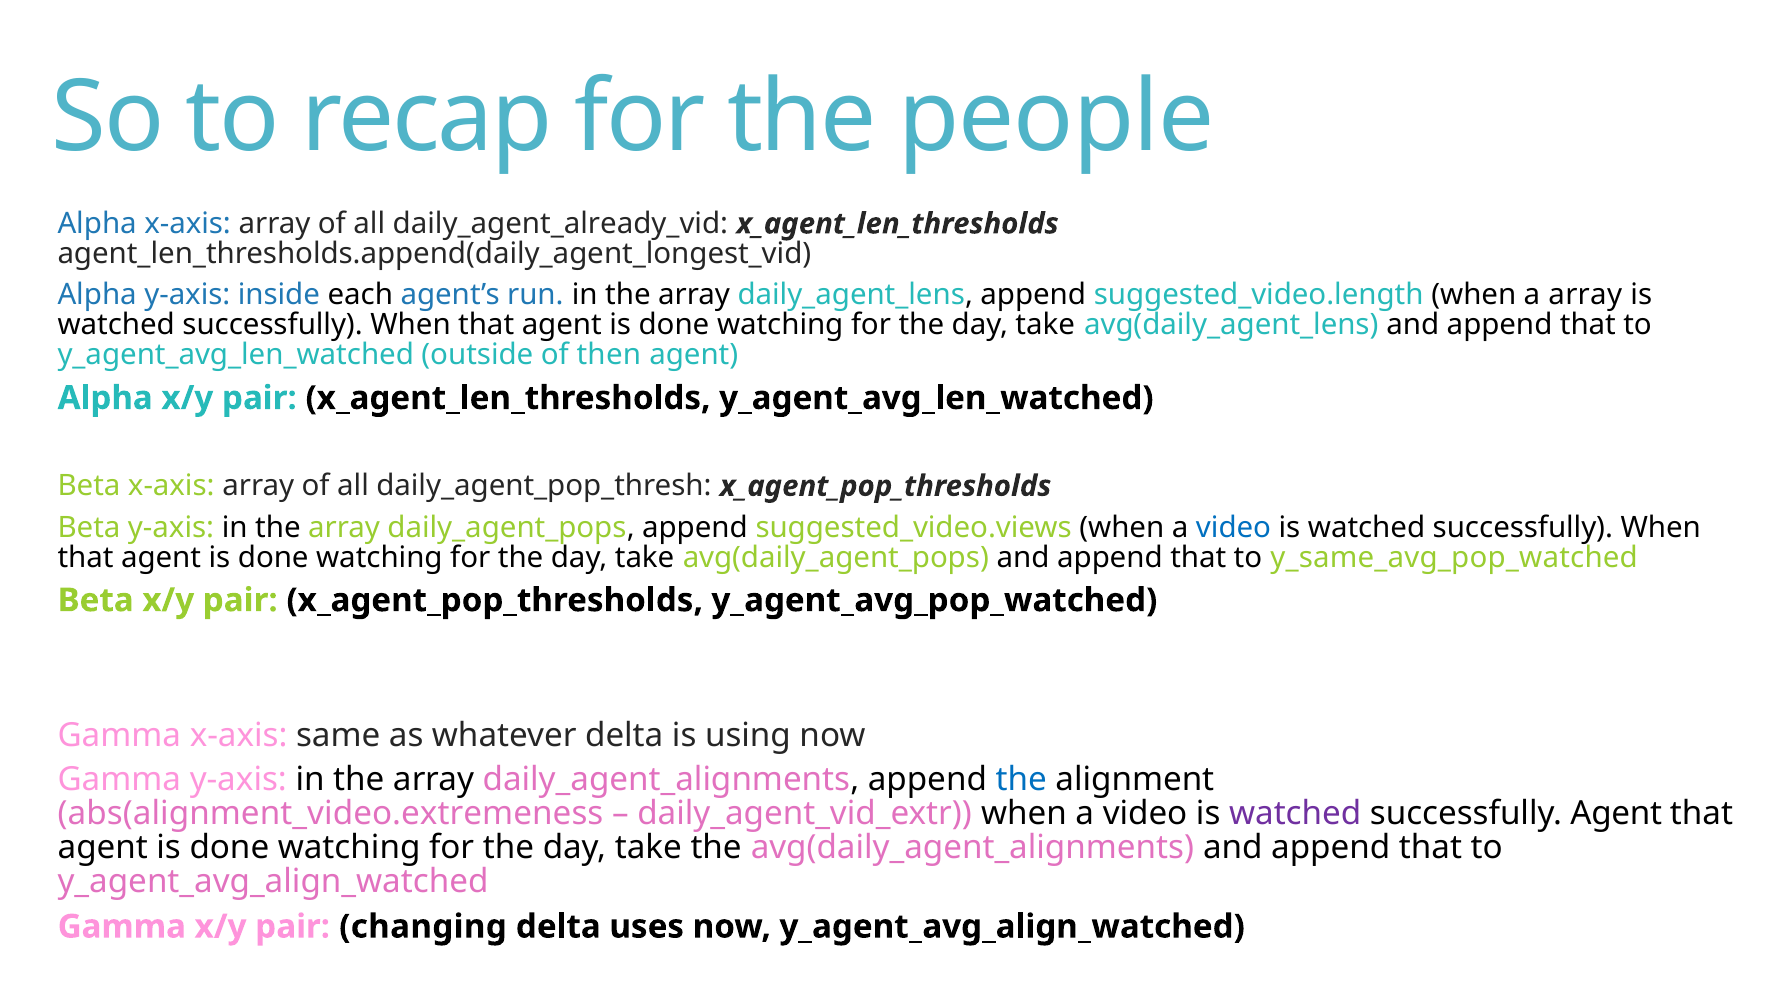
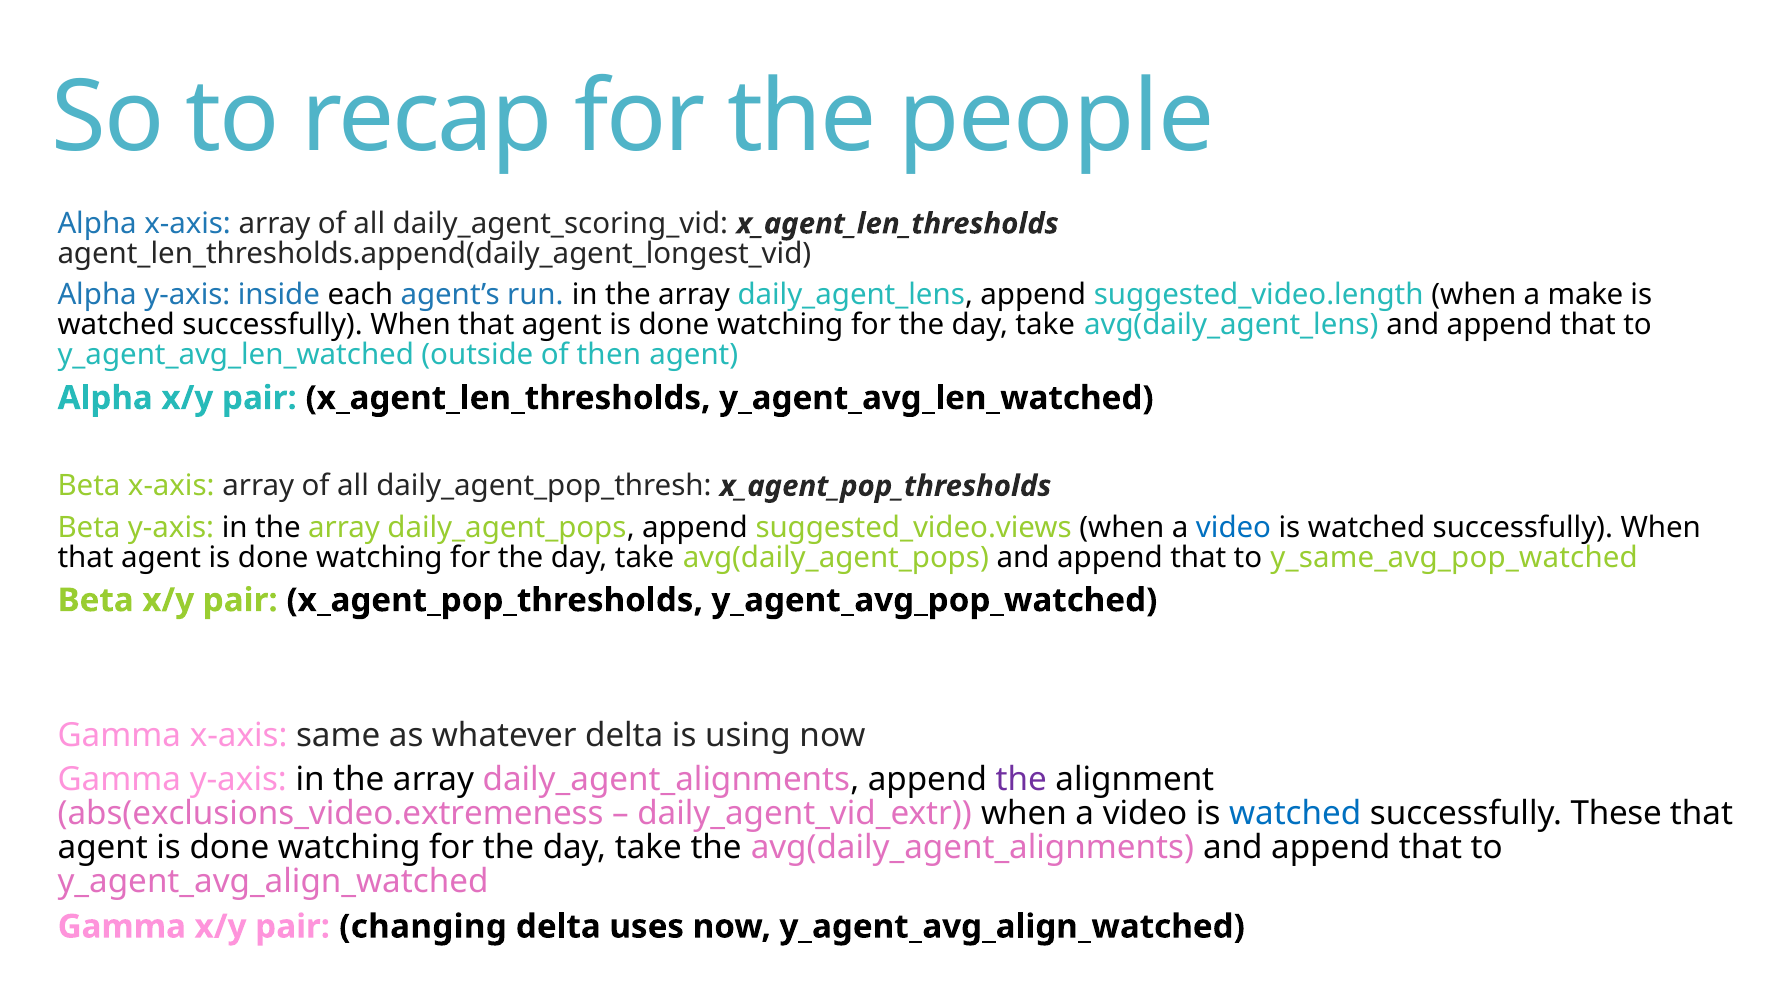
daily_agent_already_vid: daily_agent_already_vid -> daily_agent_scoring_vid
a array: array -> make
the at (1021, 780) colour: blue -> purple
abs(alignment_video.extremeness: abs(alignment_video.extremeness -> abs(exclusions_video.extremeness
watched at (1295, 814) colour: purple -> blue
successfully Agent: Agent -> These
